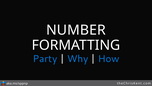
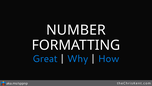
Party: Party -> Great
